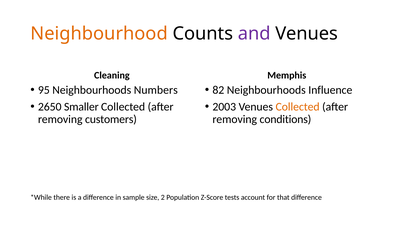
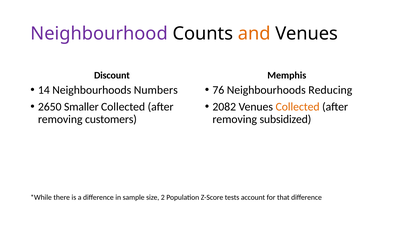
Neighbourhood colour: orange -> purple
and colour: purple -> orange
Cleaning: Cleaning -> Discount
95: 95 -> 14
82: 82 -> 76
Influence: Influence -> Reducing
2003: 2003 -> 2082
conditions: conditions -> subsidized
